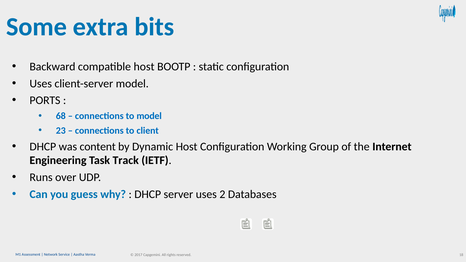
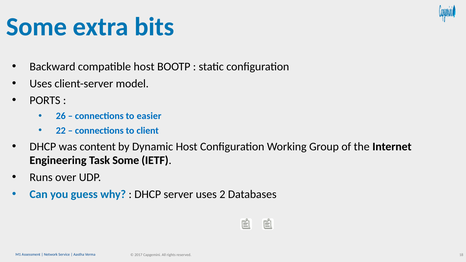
68: 68 -> 26
to model: model -> easier
23: 23 -> 22
Task Track: Track -> Some
